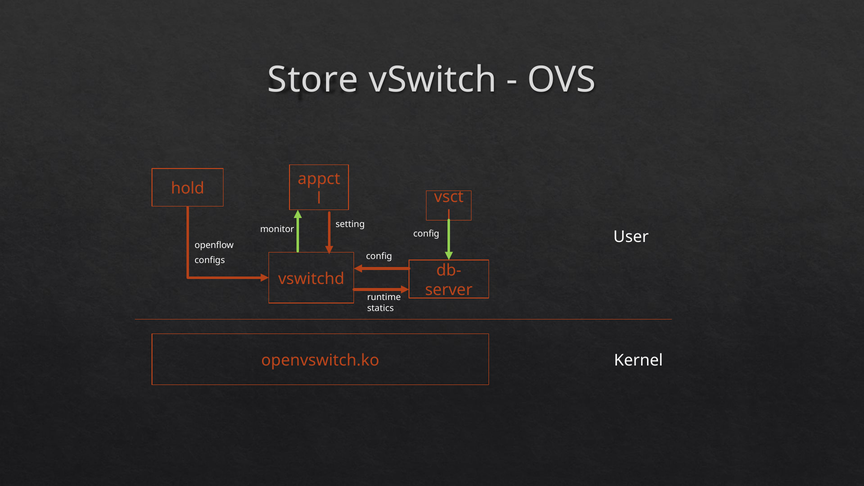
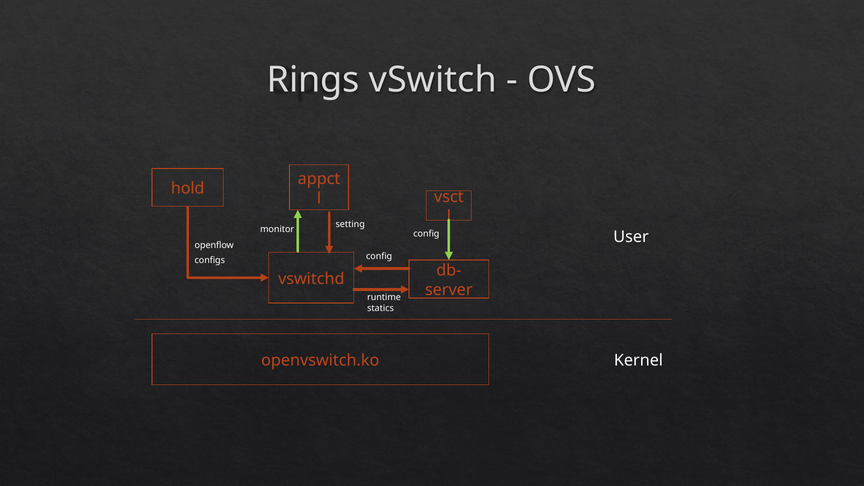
Store: Store -> Rings
